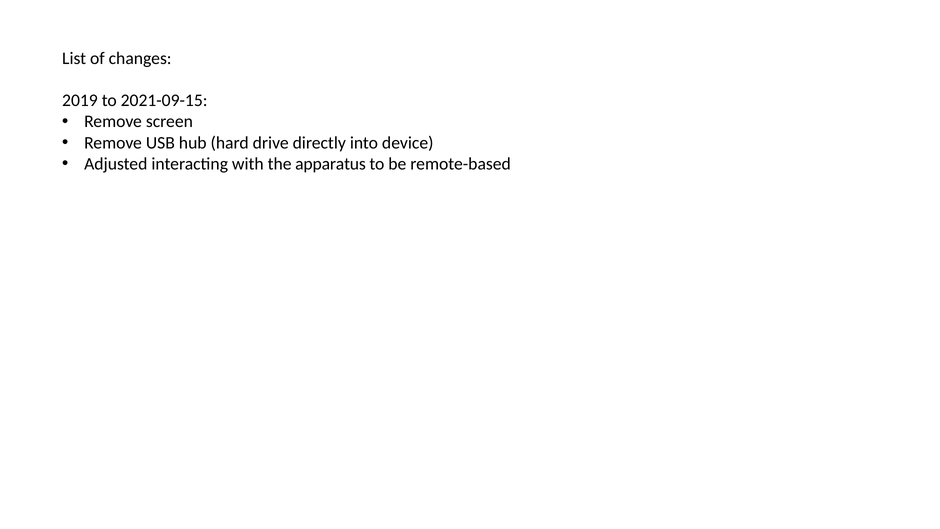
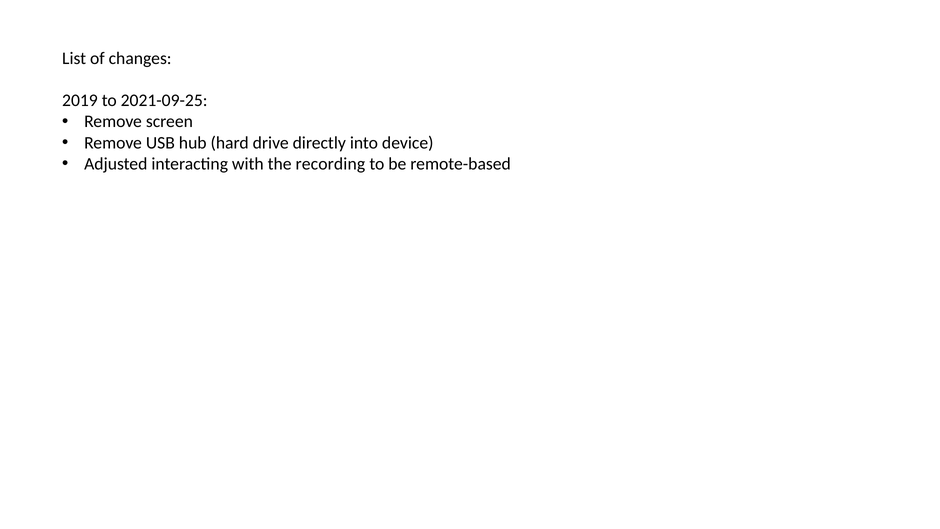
2021-09-15: 2021-09-15 -> 2021-09-25
apparatus: apparatus -> recording
